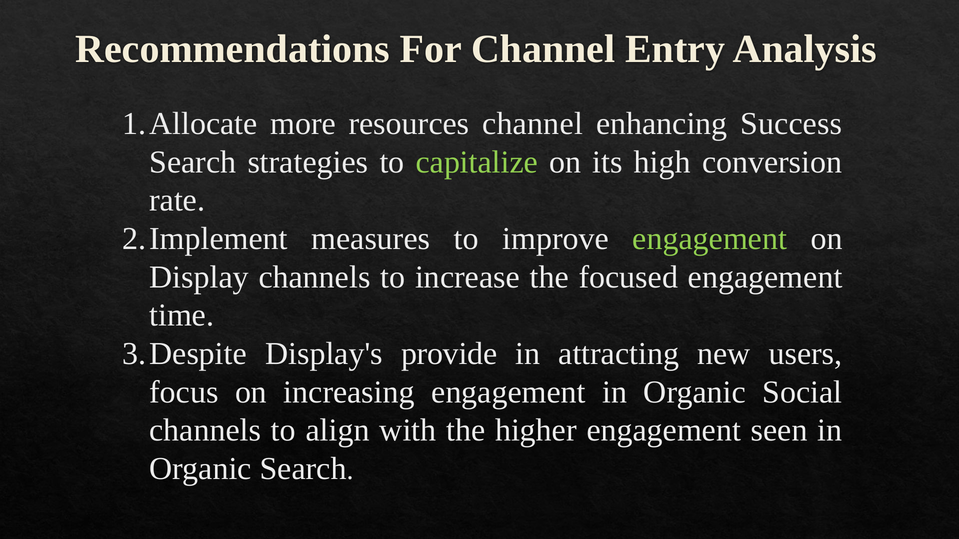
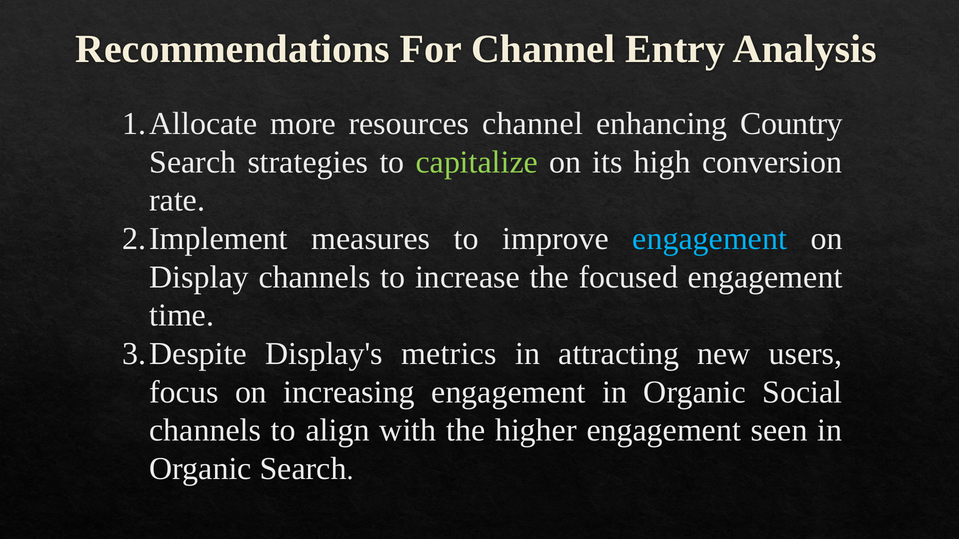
Success: Success -> Country
engagement at (710, 239) colour: light green -> light blue
provide: provide -> metrics
